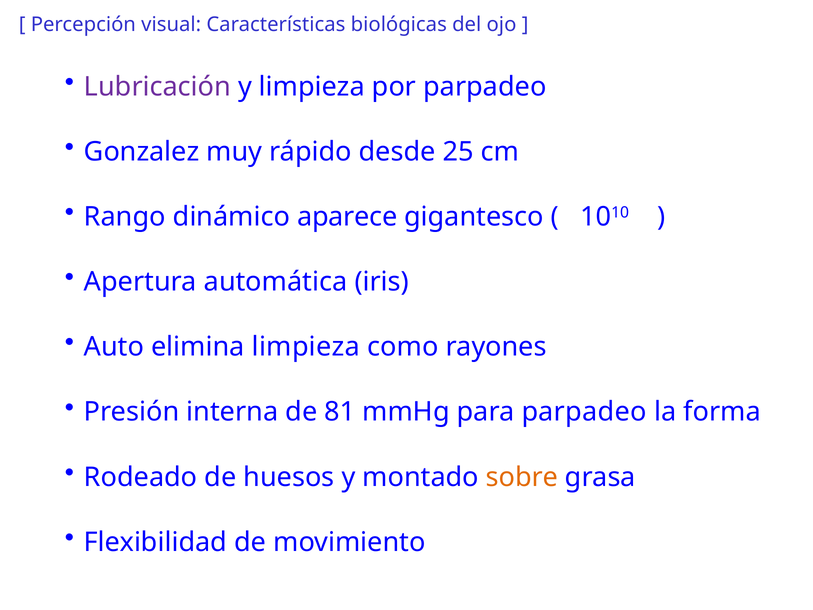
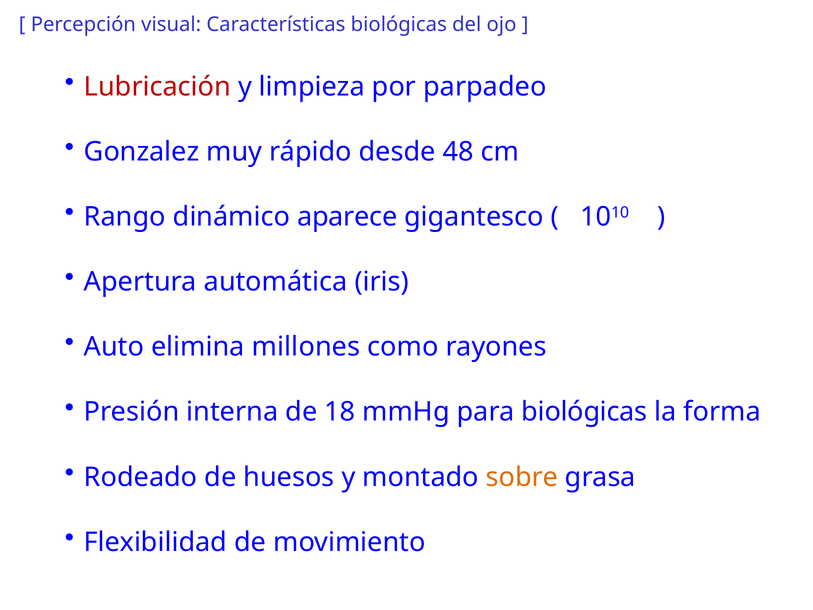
Lubricación colour: purple -> red
25: 25 -> 48
elimina limpieza: limpieza -> millones
81: 81 -> 18
para parpadeo: parpadeo -> biológicas
